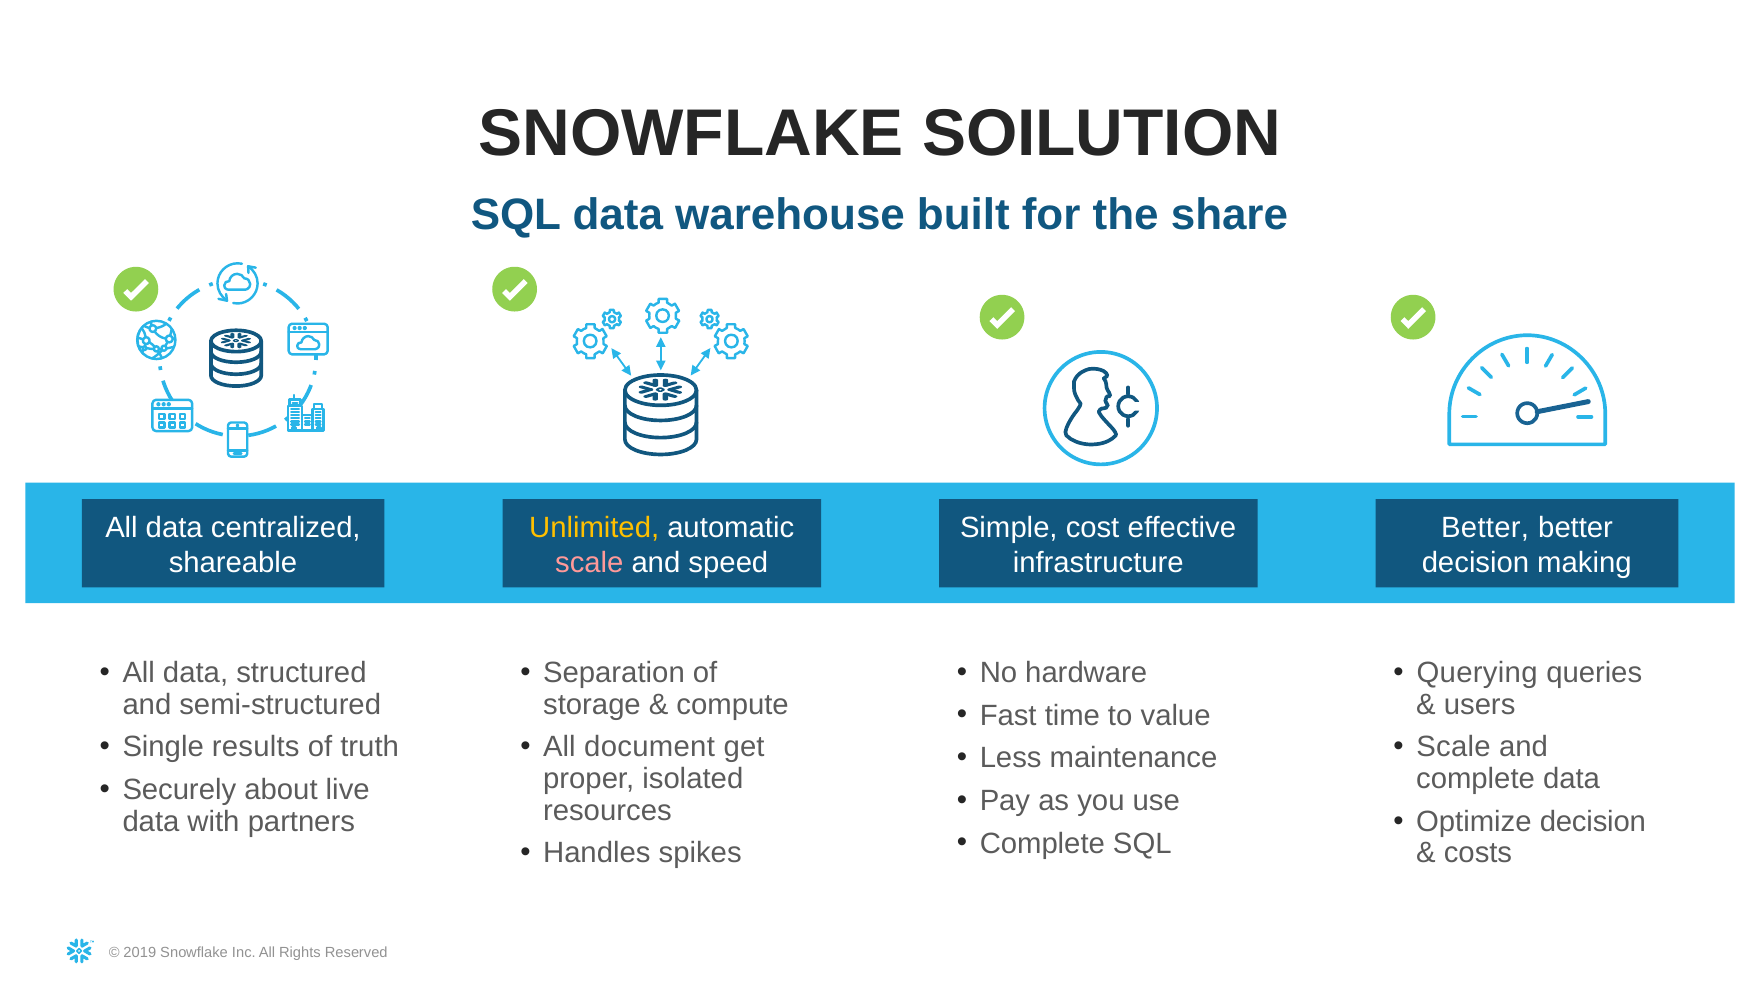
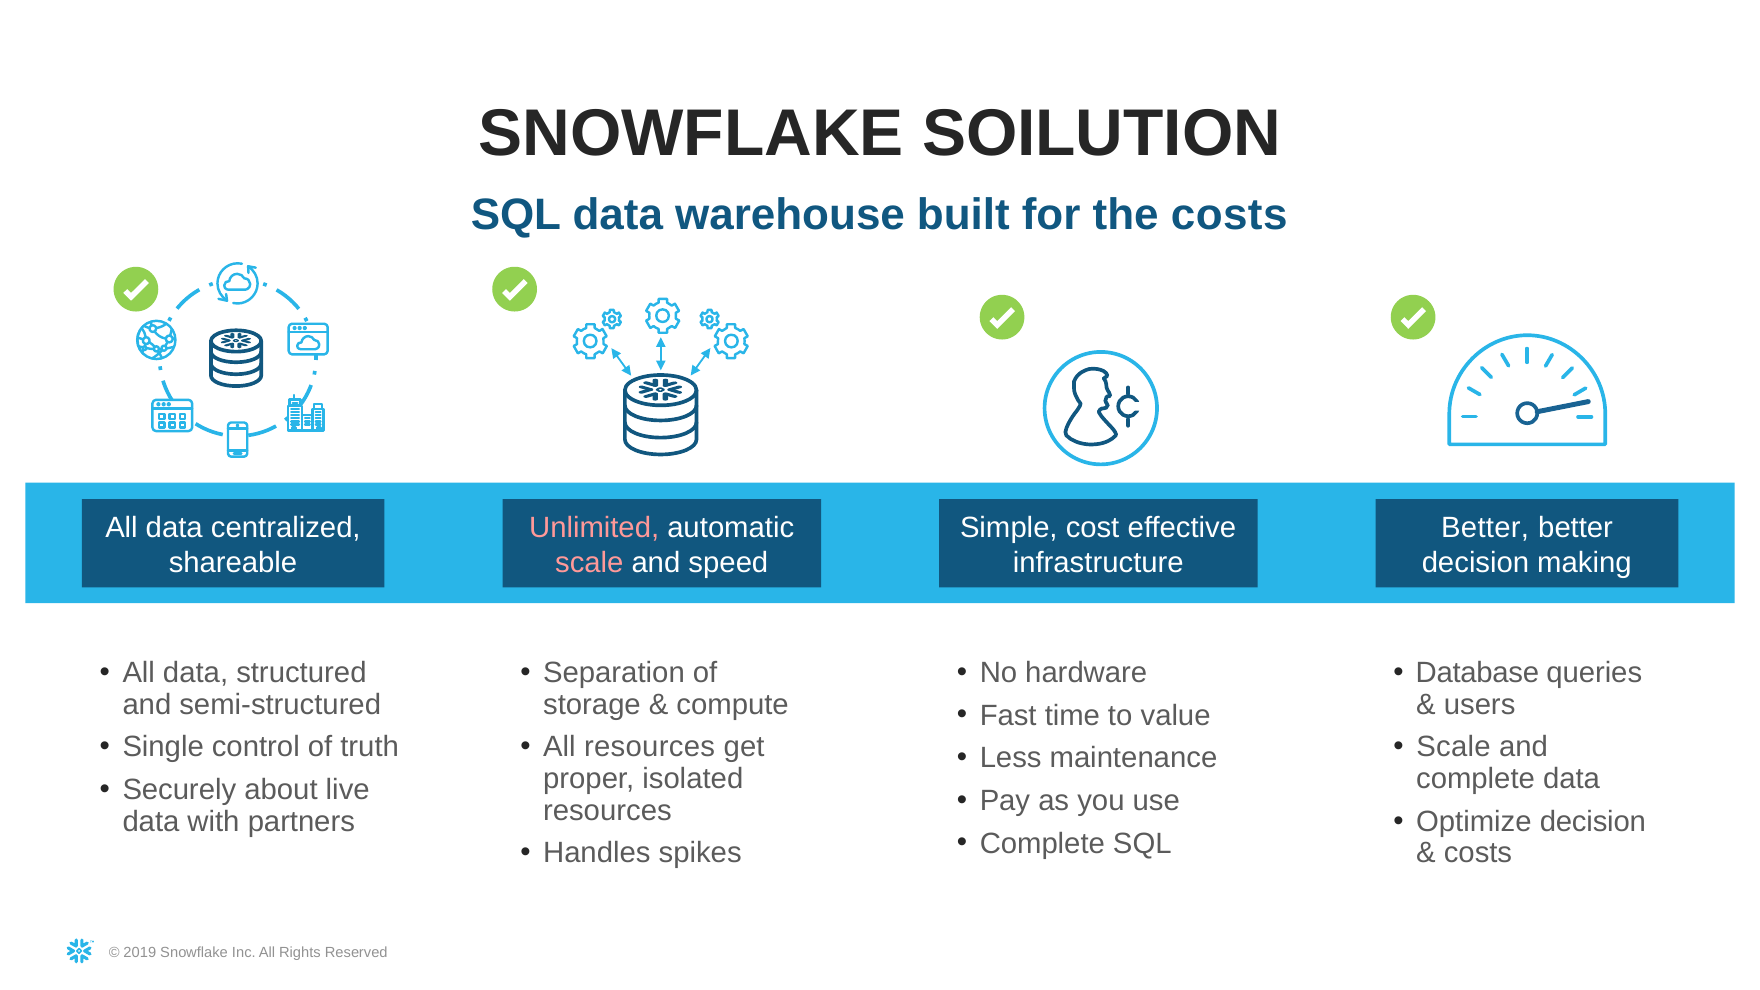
the share: share -> costs
Unlimited colour: yellow -> pink
Querying: Querying -> Database
results: results -> control
All document: document -> resources
